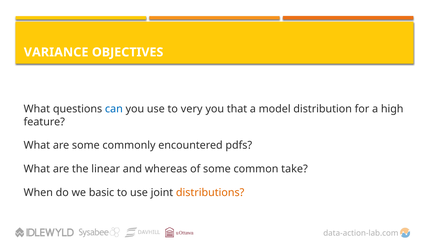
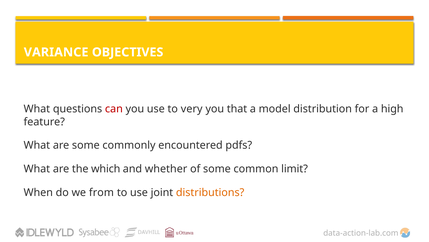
can colour: blue -> red
linear: linear -> which
whereas: whereas -> whether
take: take -> limit
basic: basic -> from
